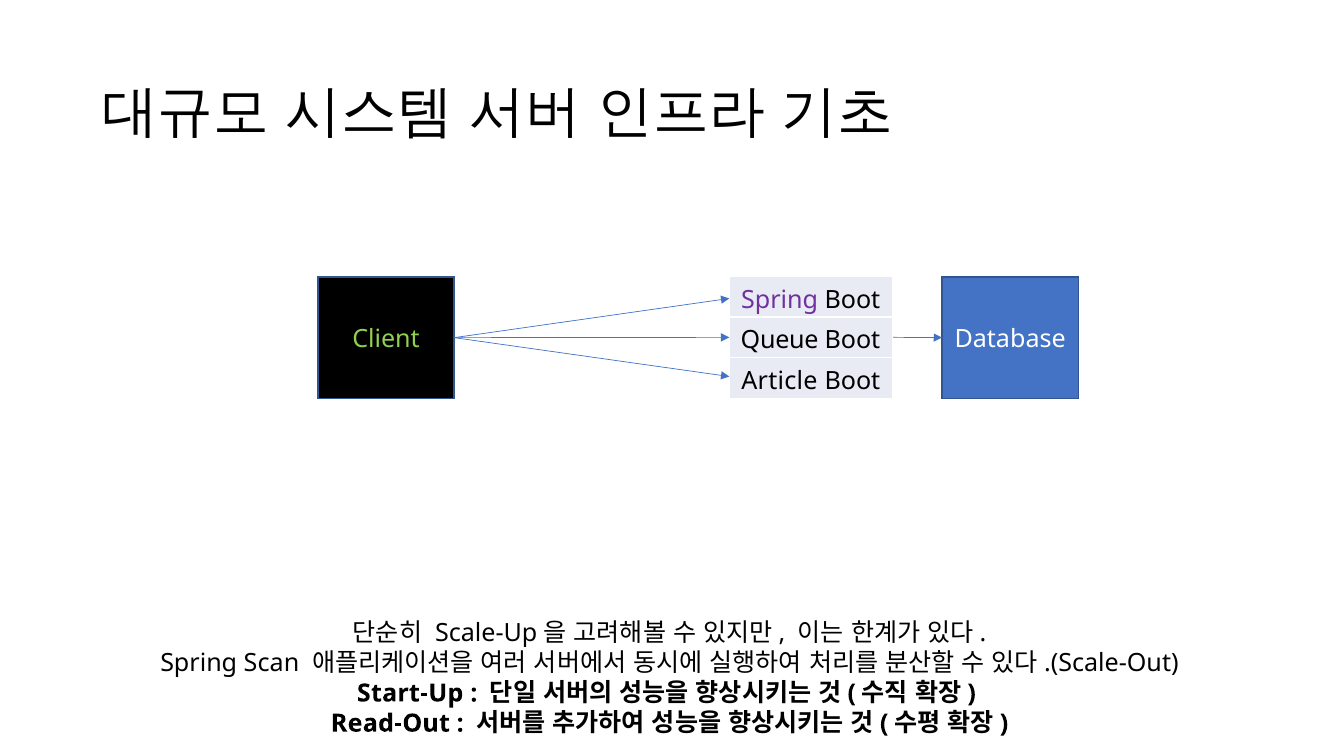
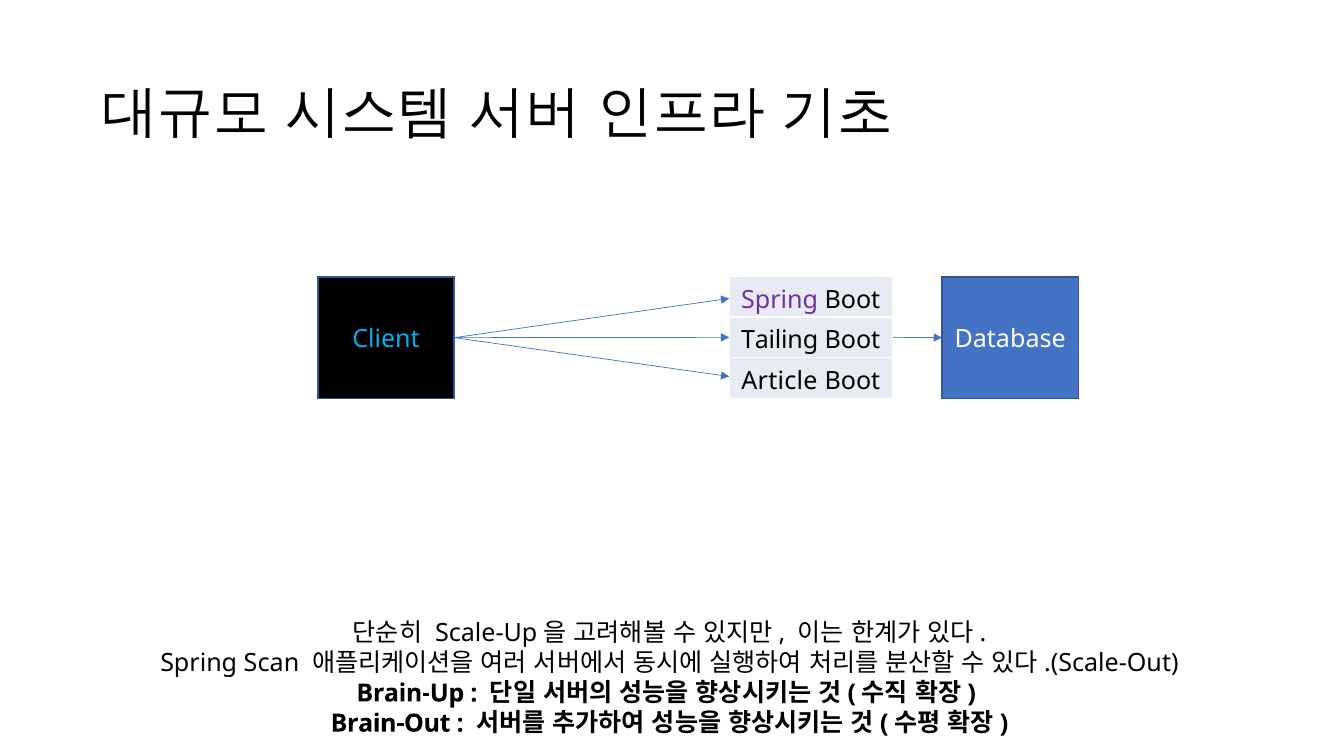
Client colour: light green -> light blue
Queue: Queue -> Tailing
Start-Up: Start-Up -> Brain-Up
Read-Out: Read-Out -> Brain-Out
